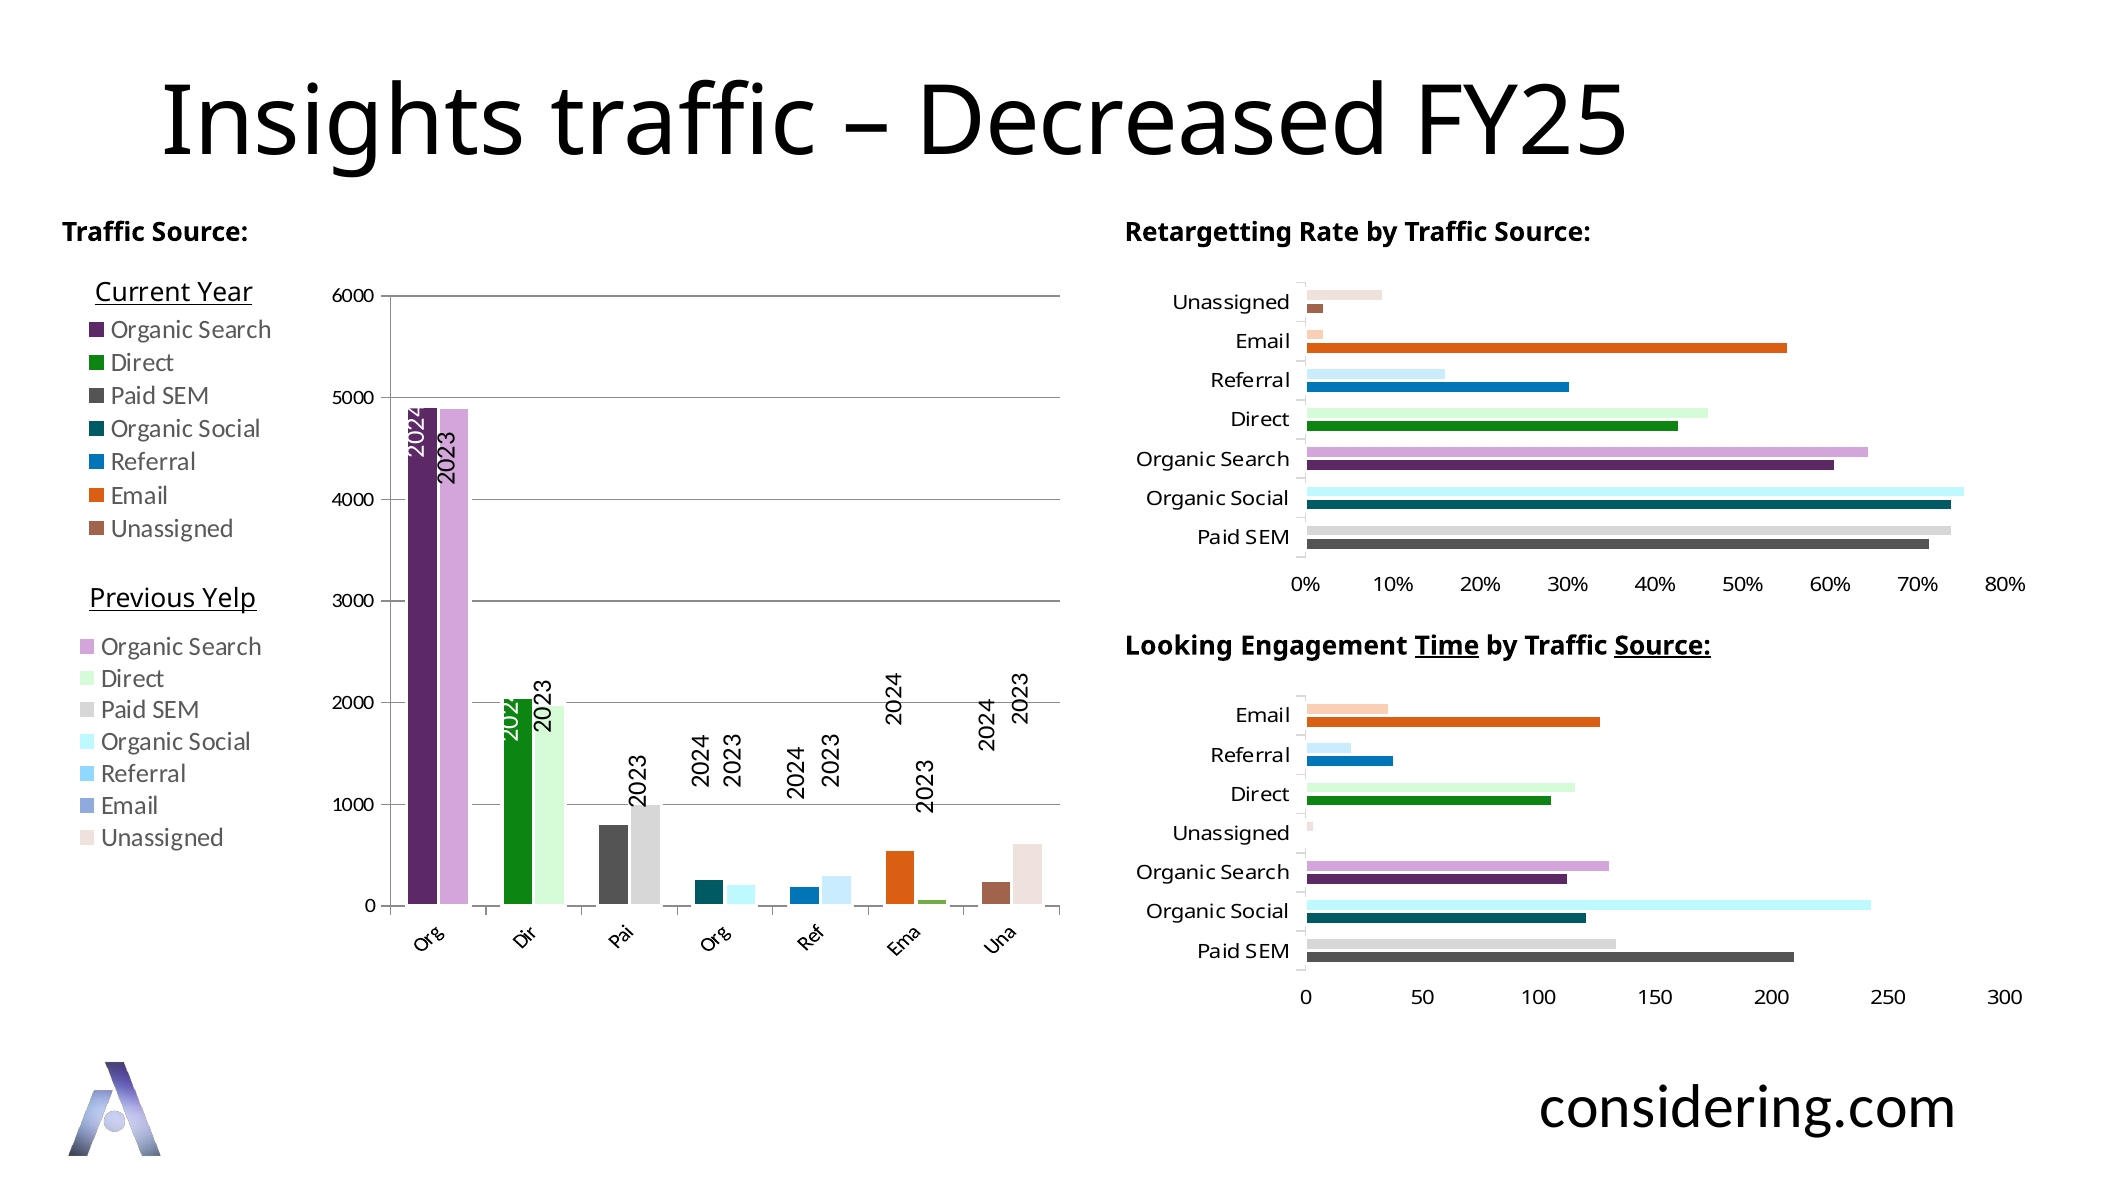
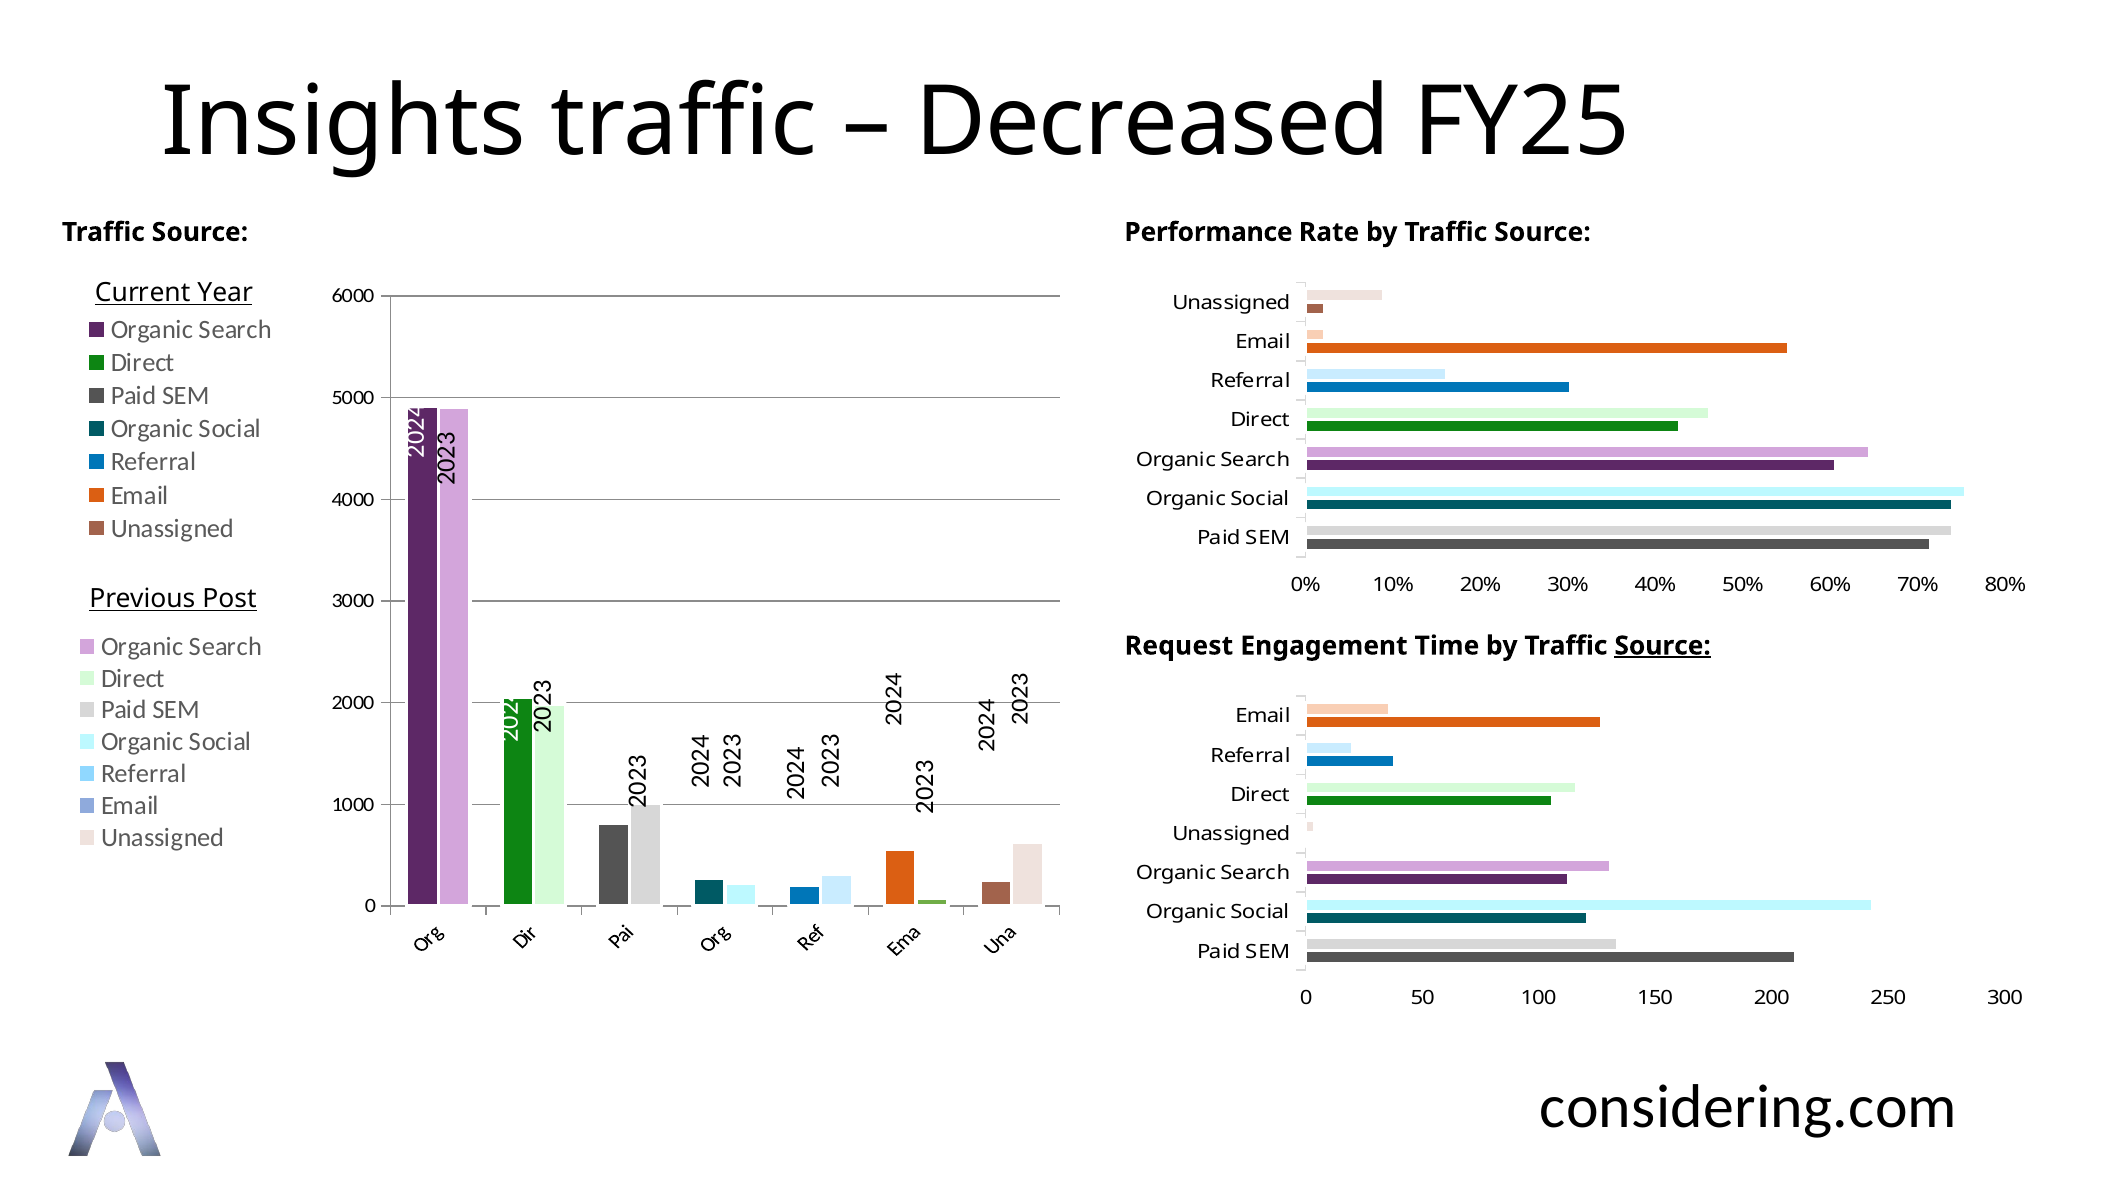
Retargetting: Retargetting -> Performance
Yelp: Yelp -> Post
Looking: Looking -> Request
Time underline: present -> none
